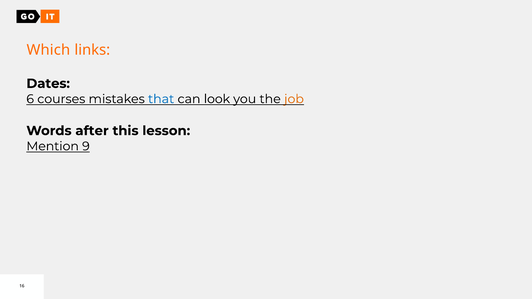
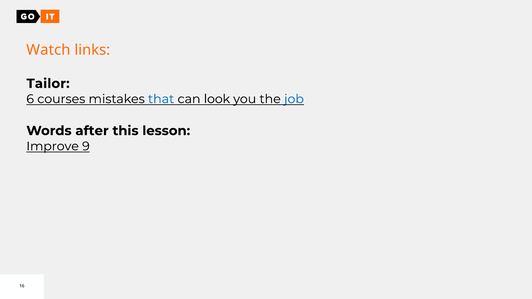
Which: Which -> Watch
Dates: Dates -> Tailor
job colour: orange -> blue
Mention: Mention -> Improve
